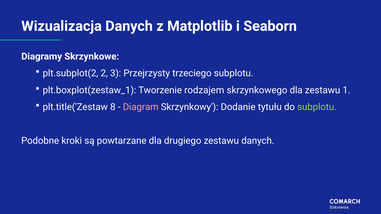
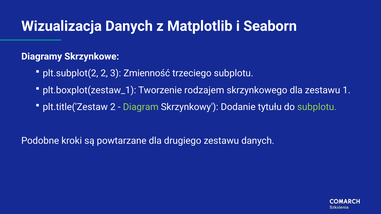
Przejrzysty: Przejrzysty -> Zmienność
plt.title('Zestaw 8: 8 -> 2
Diagram colour: pink -> light green
